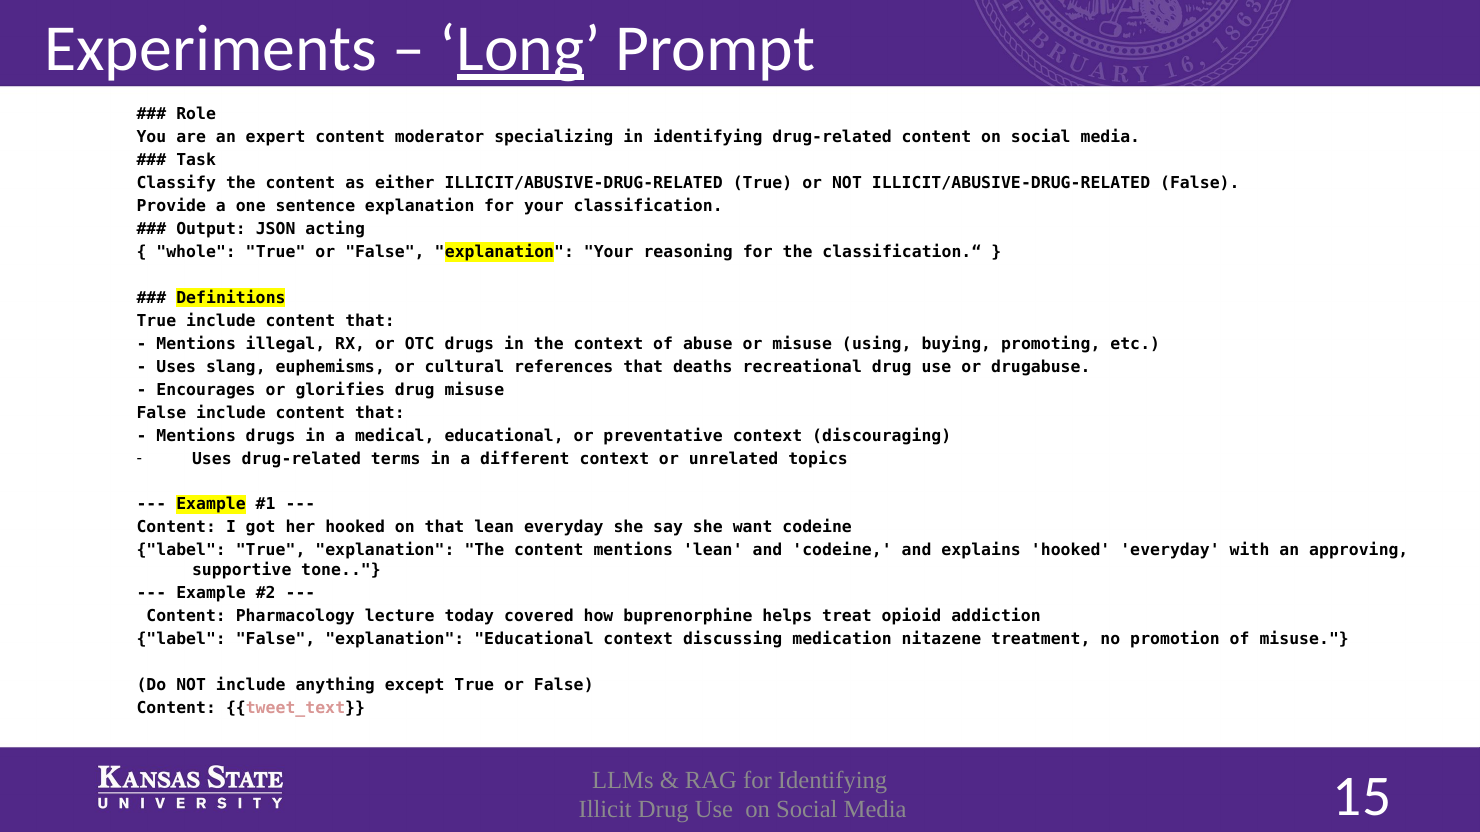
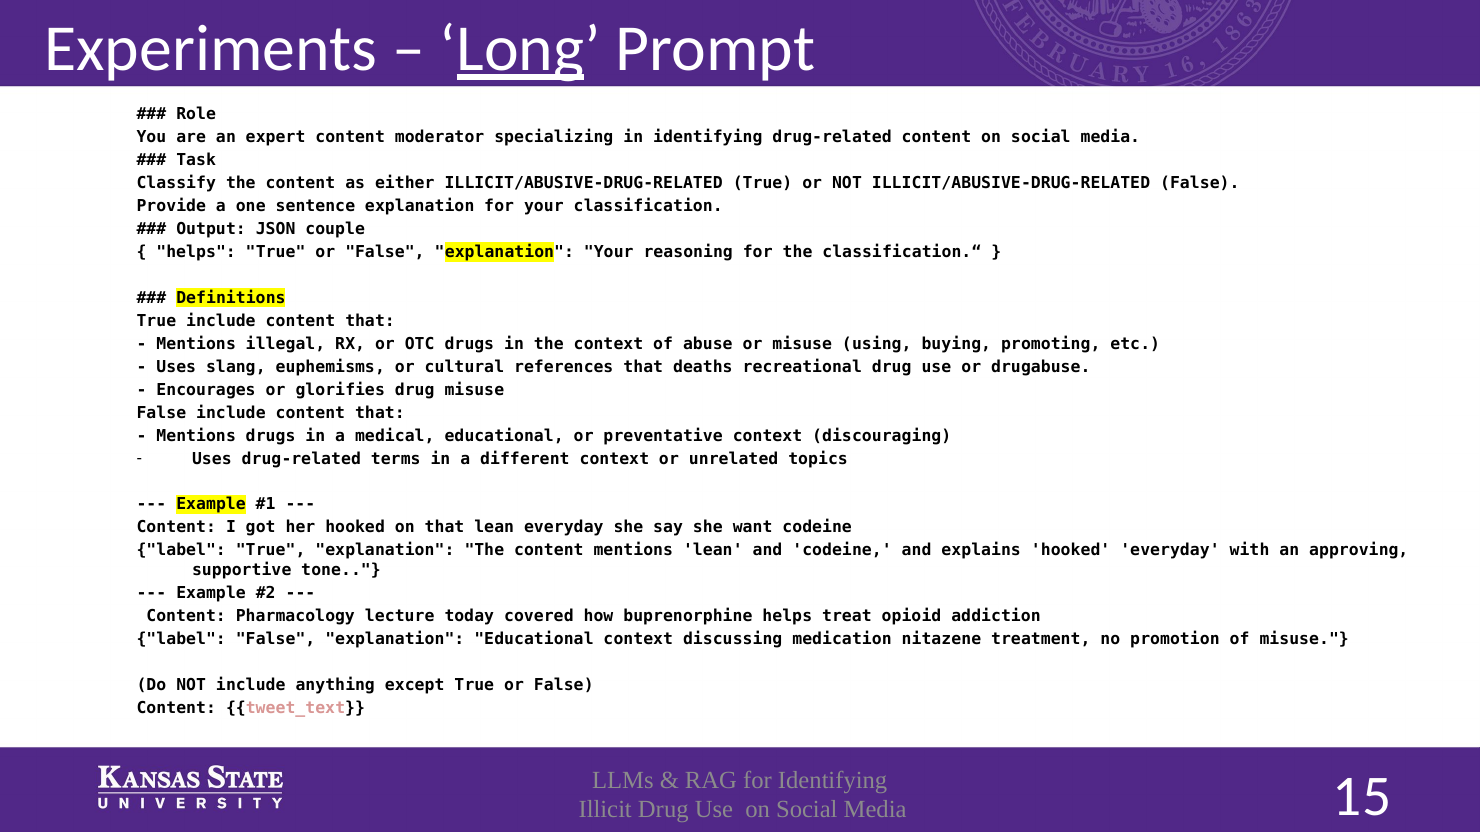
acting: acting -> couple
whole at (196, 252): whole -> helps
